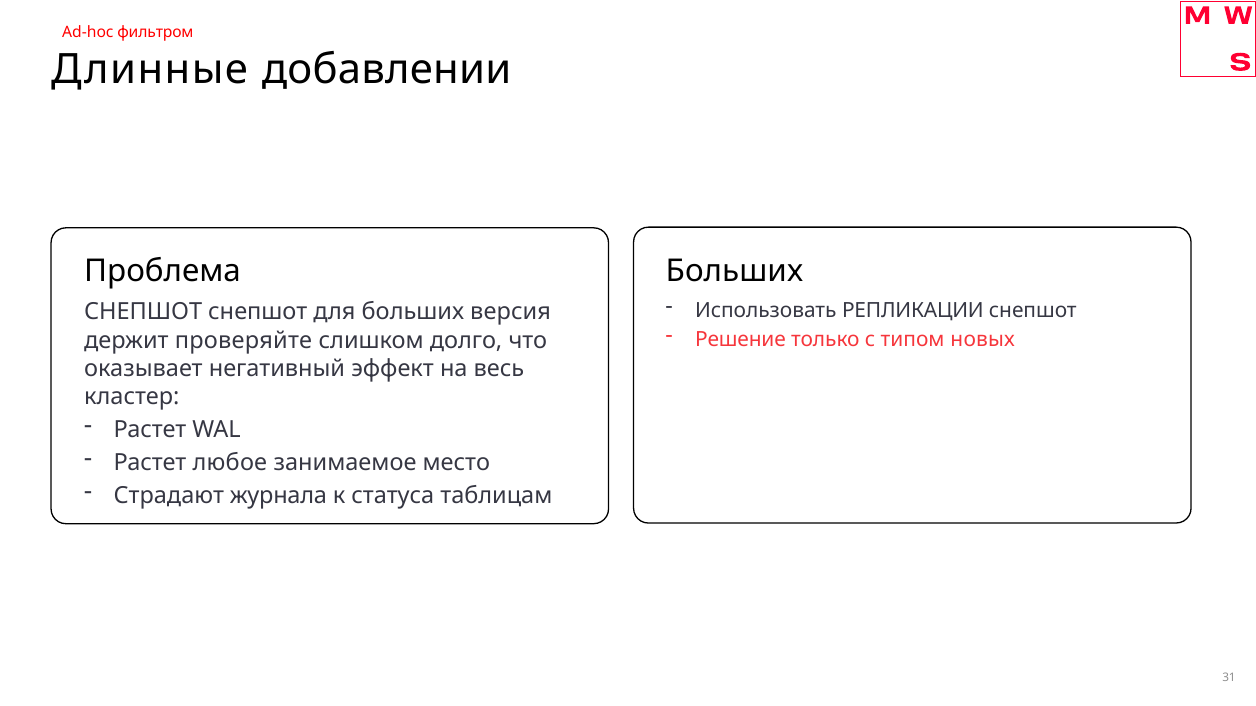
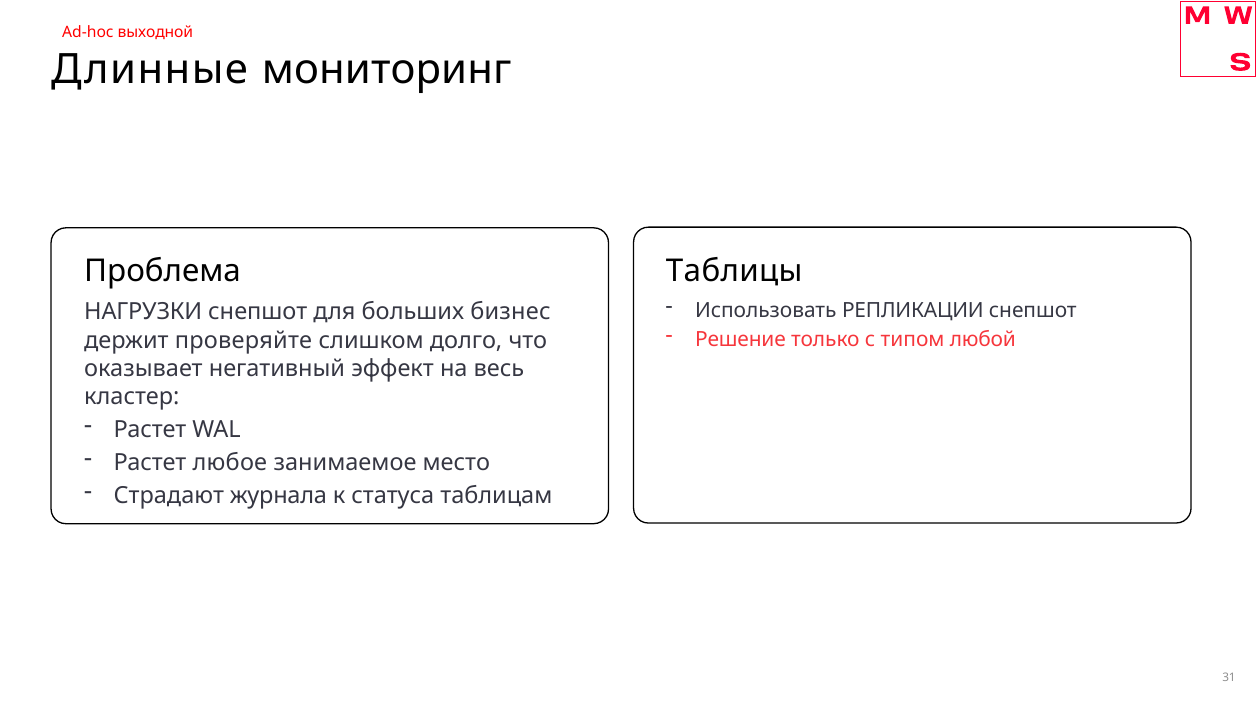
фильтром: фильтром -> выходной
добавлении: добавлении -> мониторинг
Проблема Больших: Больших -> Таблицы
СНЕПШОТ at (143, 312): СНЕПШОТ -> НАГРУЗКИ
версия: версия -> бизнес
новых: новых -> любой
